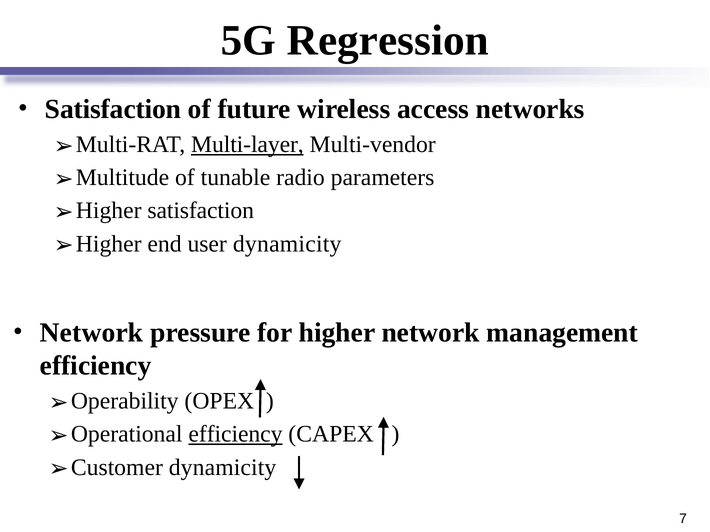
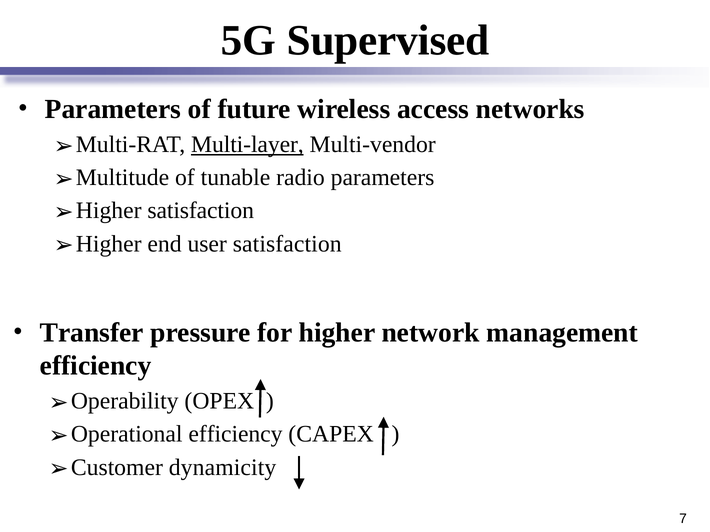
Regression: Regression -> Supervised
Satisfaction at (113, 109): Satisfaction -> Parameters
user dynamicity: dynamicity -> satisfaction
Network at (92, 333): Network -> Transfer
efficiency at (235, 435) underline: present -> none
